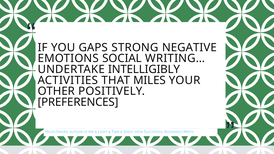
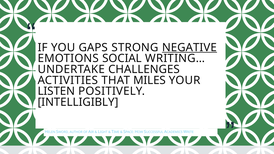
NEGATIVE underline: none -> present
INTELLIGIBLY: INTELLIGIBLY -> CHALLENGES
OTHER: OTHER -> LISTEN
PREFERENCES: PREFERENCES -> INTELLIGIBLY
